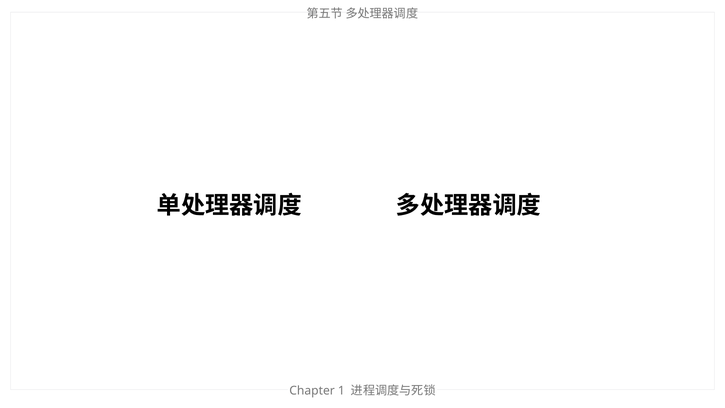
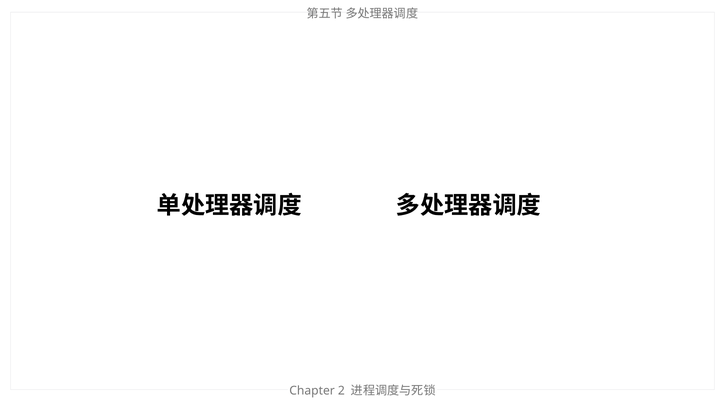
1: 1 -> 2
